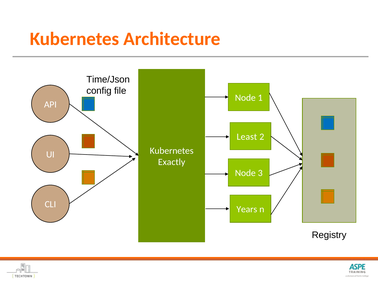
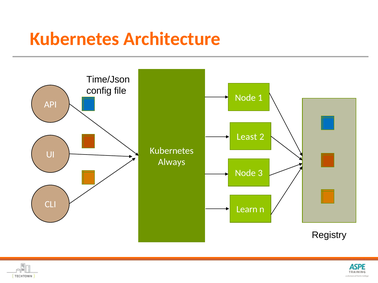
Exactly: Exactly -> Always
Years: Years -> Learn
